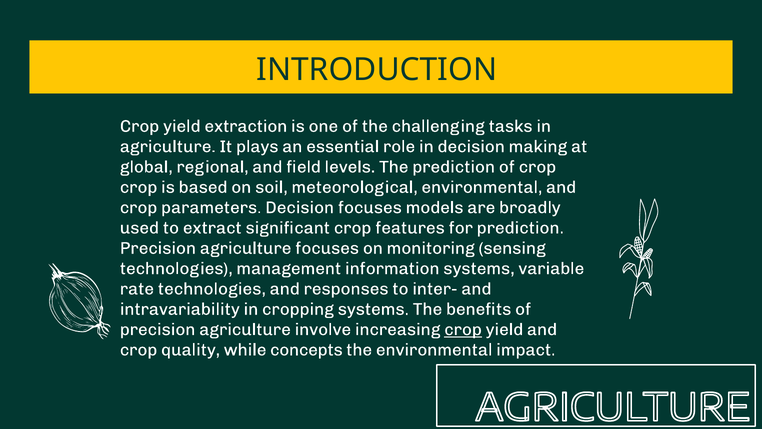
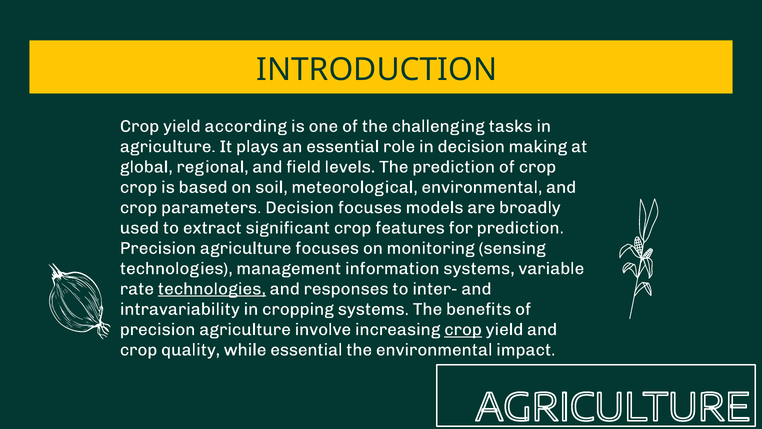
extraction: extraction -> according
technologies at (212, 289) underline: none -> present
while concepts: concepts -> essential
